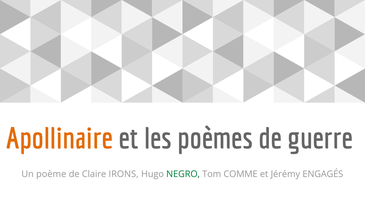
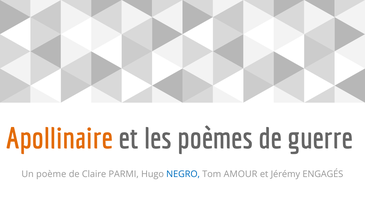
IRONS: IRONS -> PARMI
NEGRO colour: green -> blue
COMME: COMME -> AMOUR
